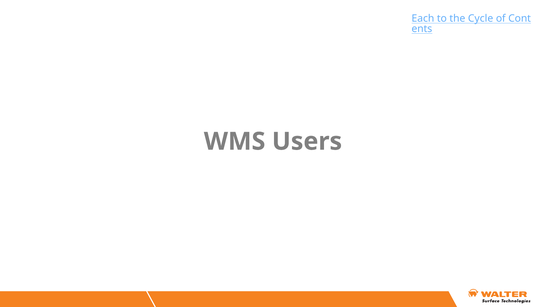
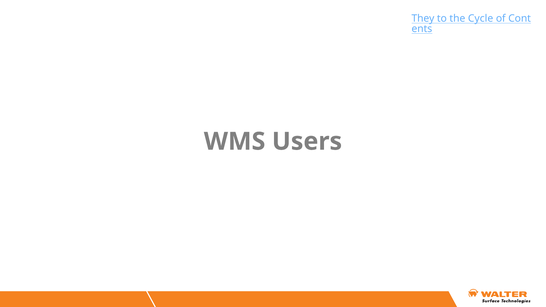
Each: Each -> They
